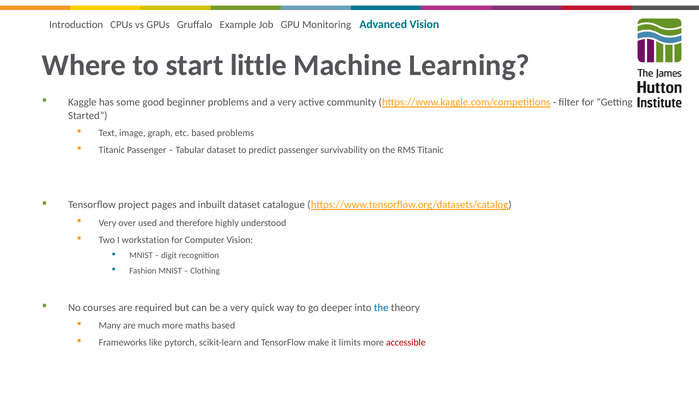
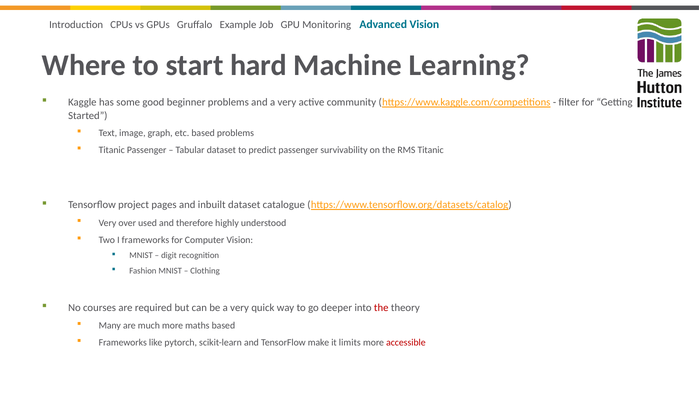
little: little -> hard
I workstation: workstation -> frameworks
the at (381, 308) colour: blue -> red
